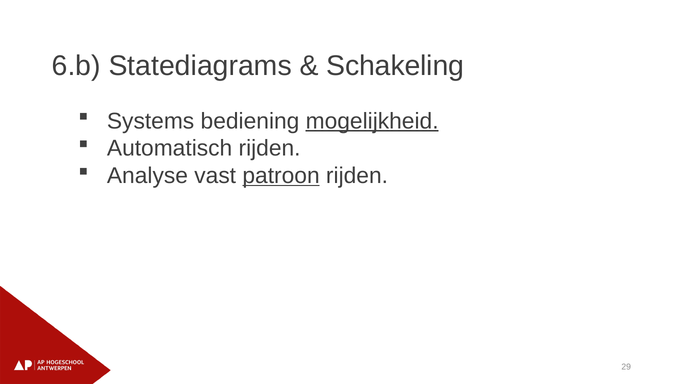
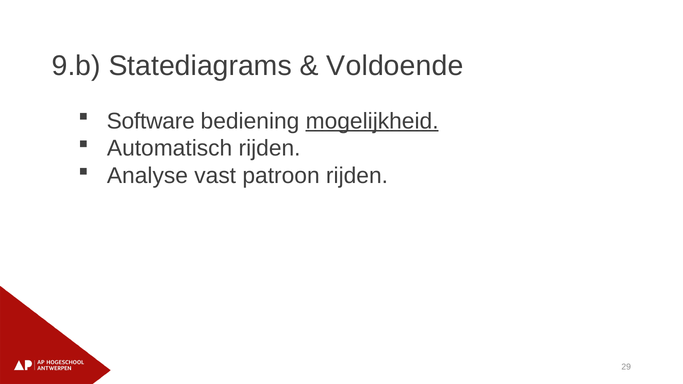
6.b: 6.b -> 9.b
Schakeling: Schakeling -> Voldoende
Systems: Systems -> Software
patroon underline: present -> none
